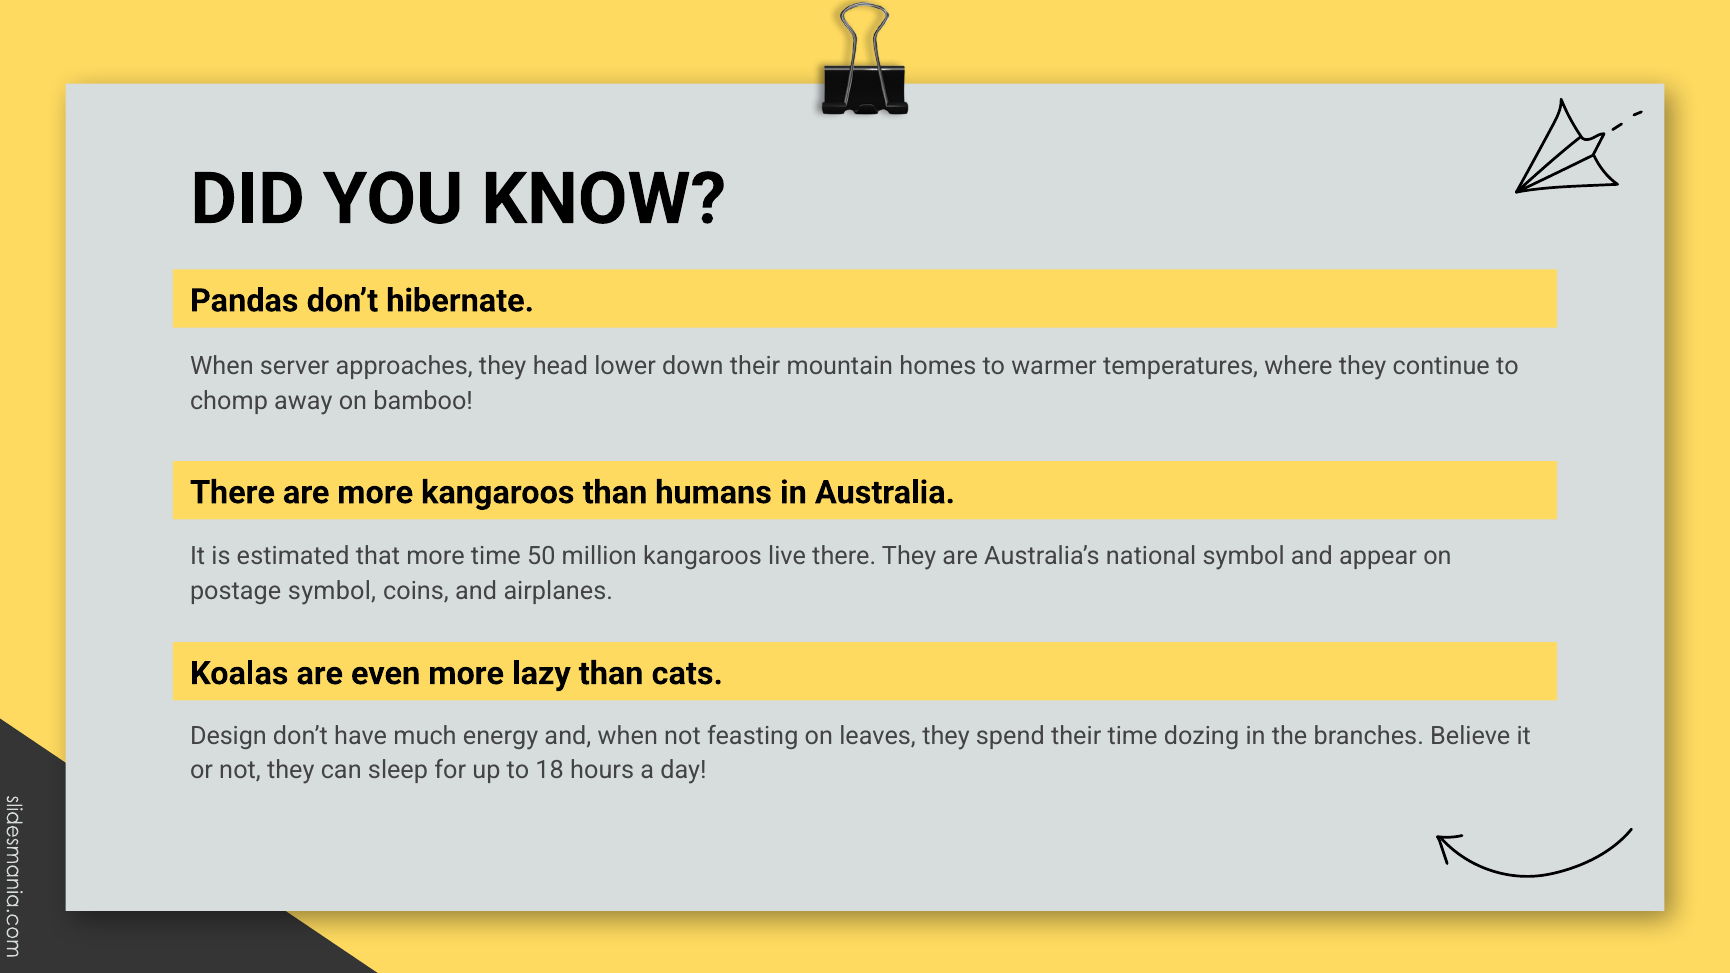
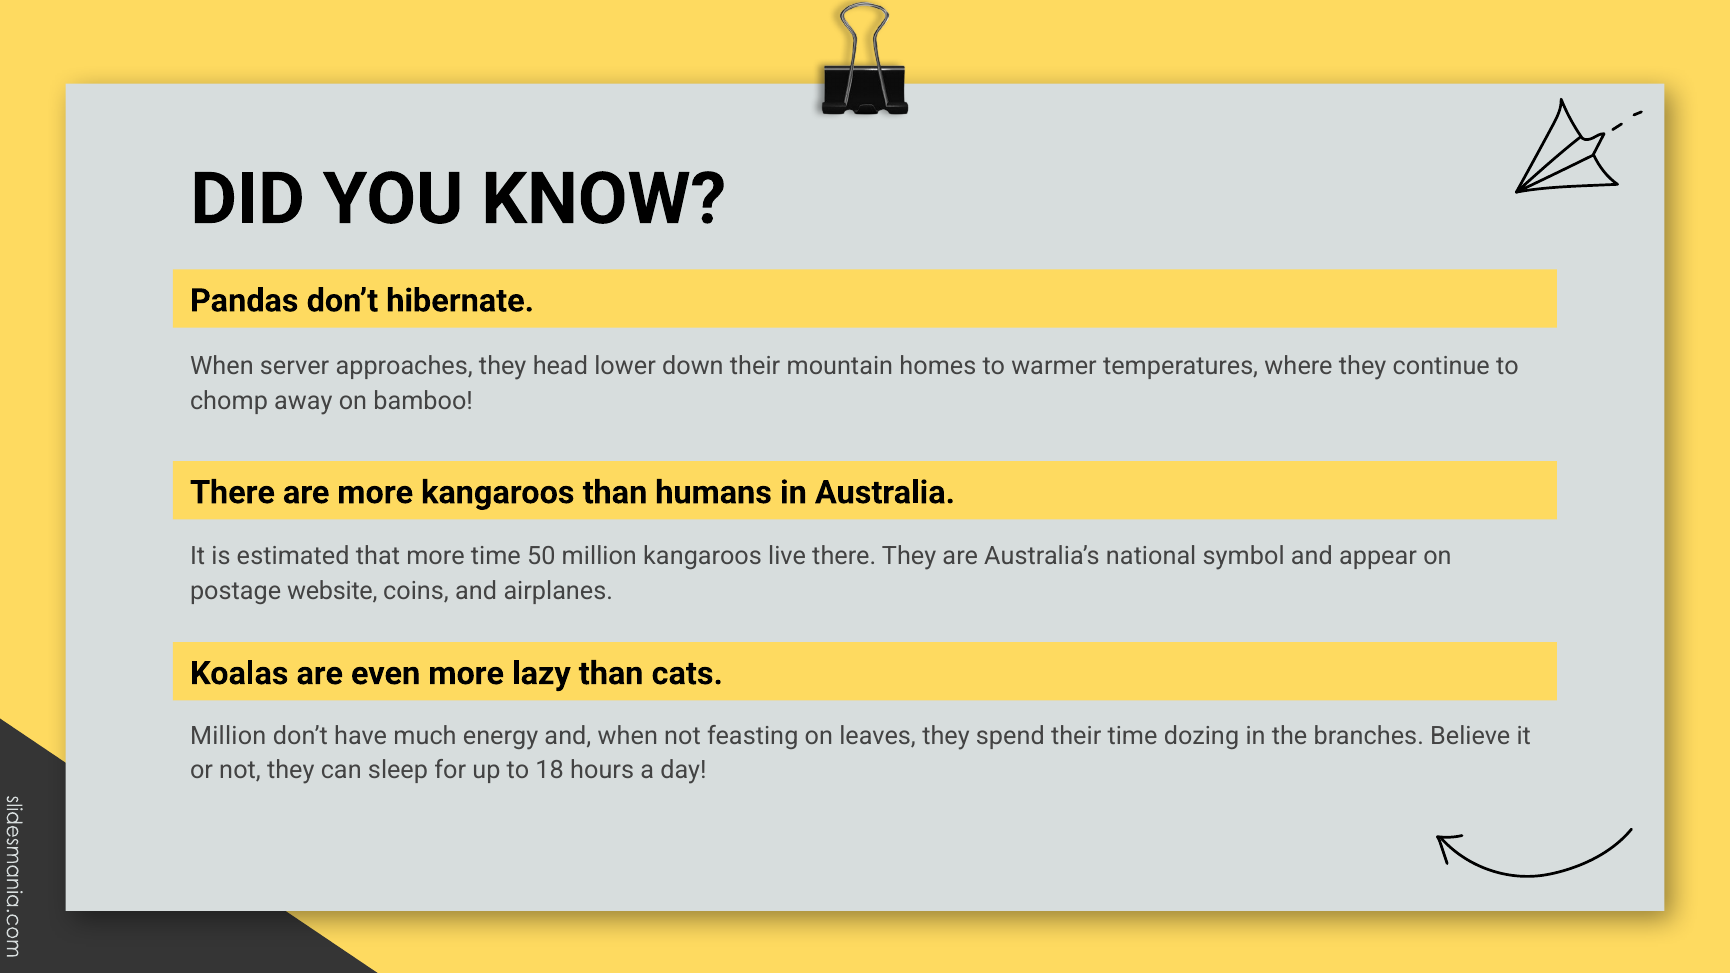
postage symbol: symbol -> website
Design at (228, 736): Design -> Million
